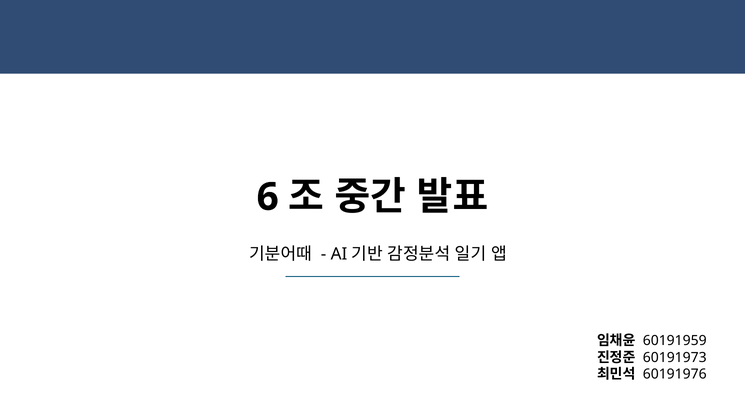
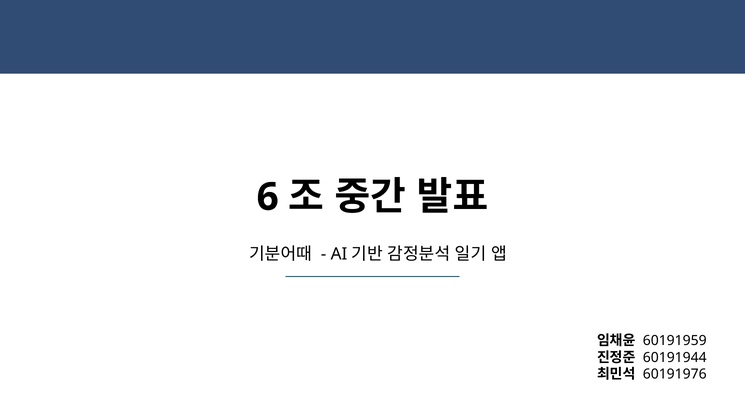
60191973: 60191973 -> 60191944
